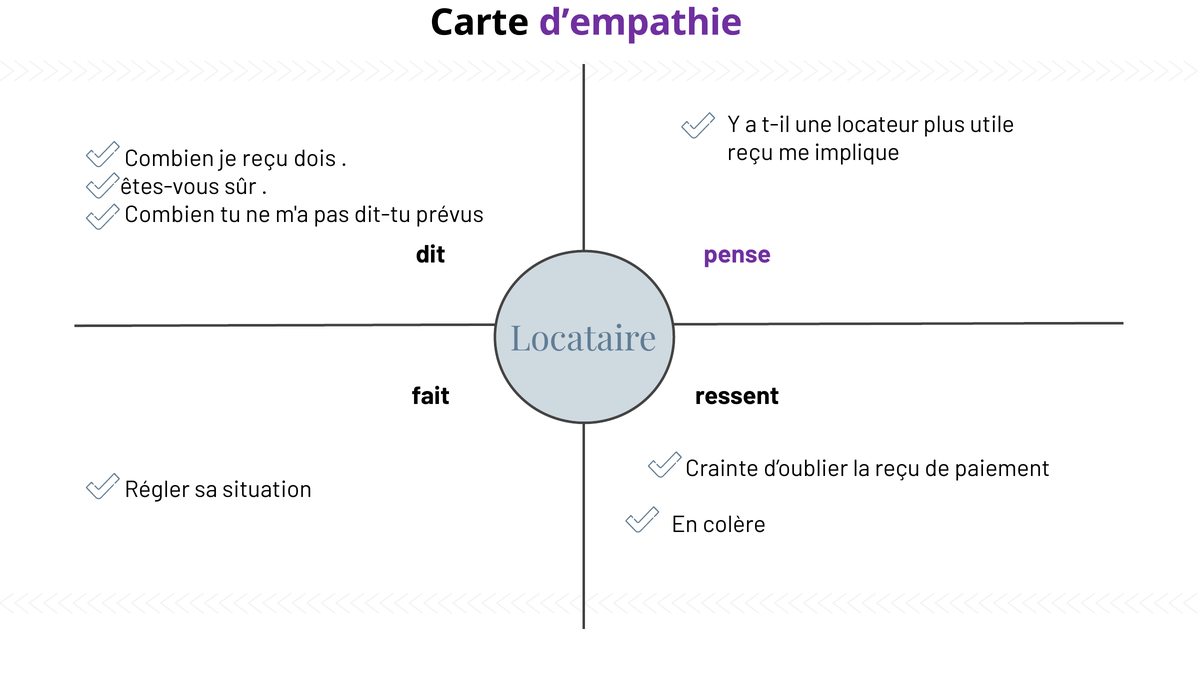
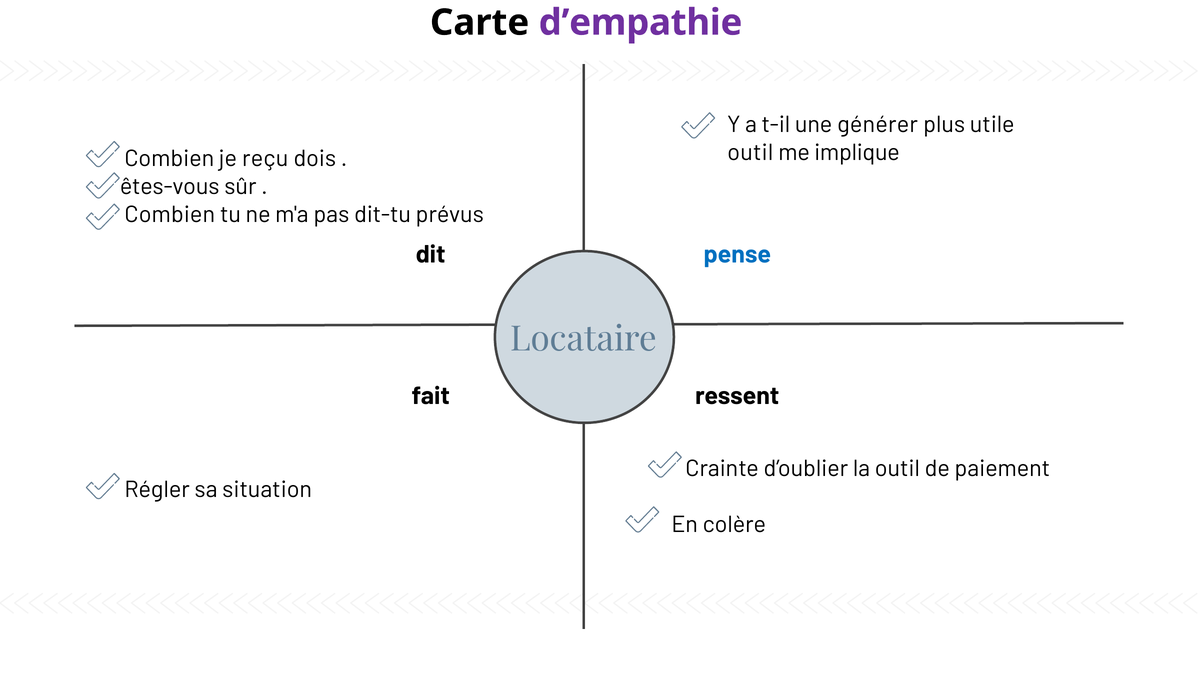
locateur: locateur -> générer
reçu at (750, 152): reçu -> outil
pense colour: purple -> blue
la reçu: reçu -> outil
